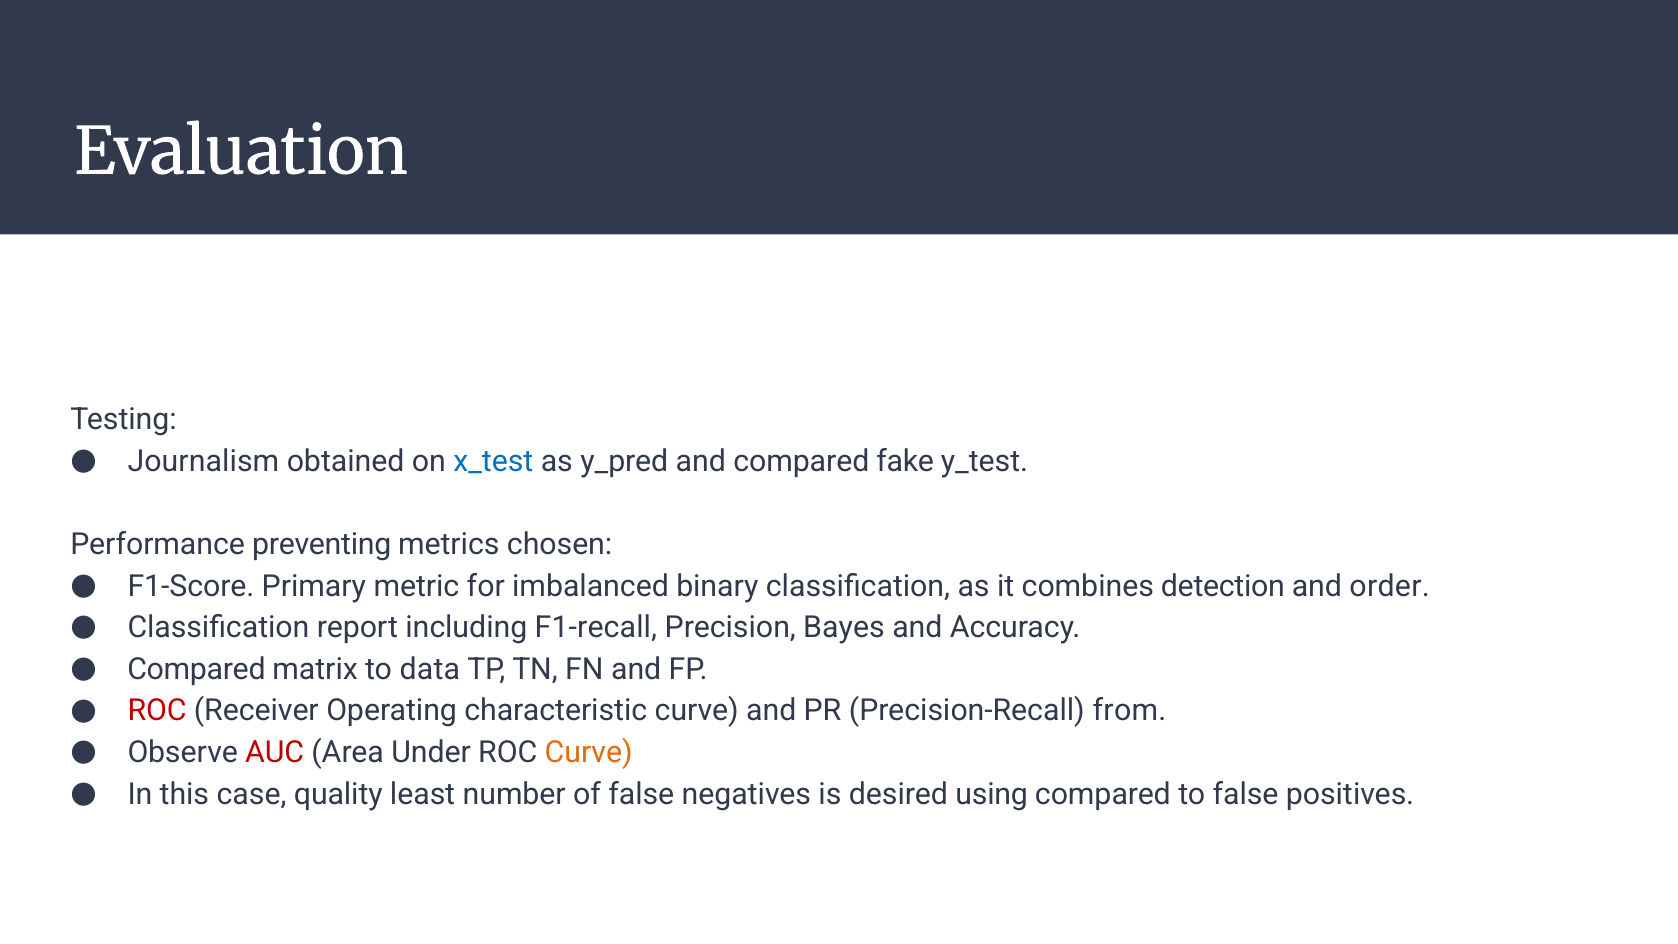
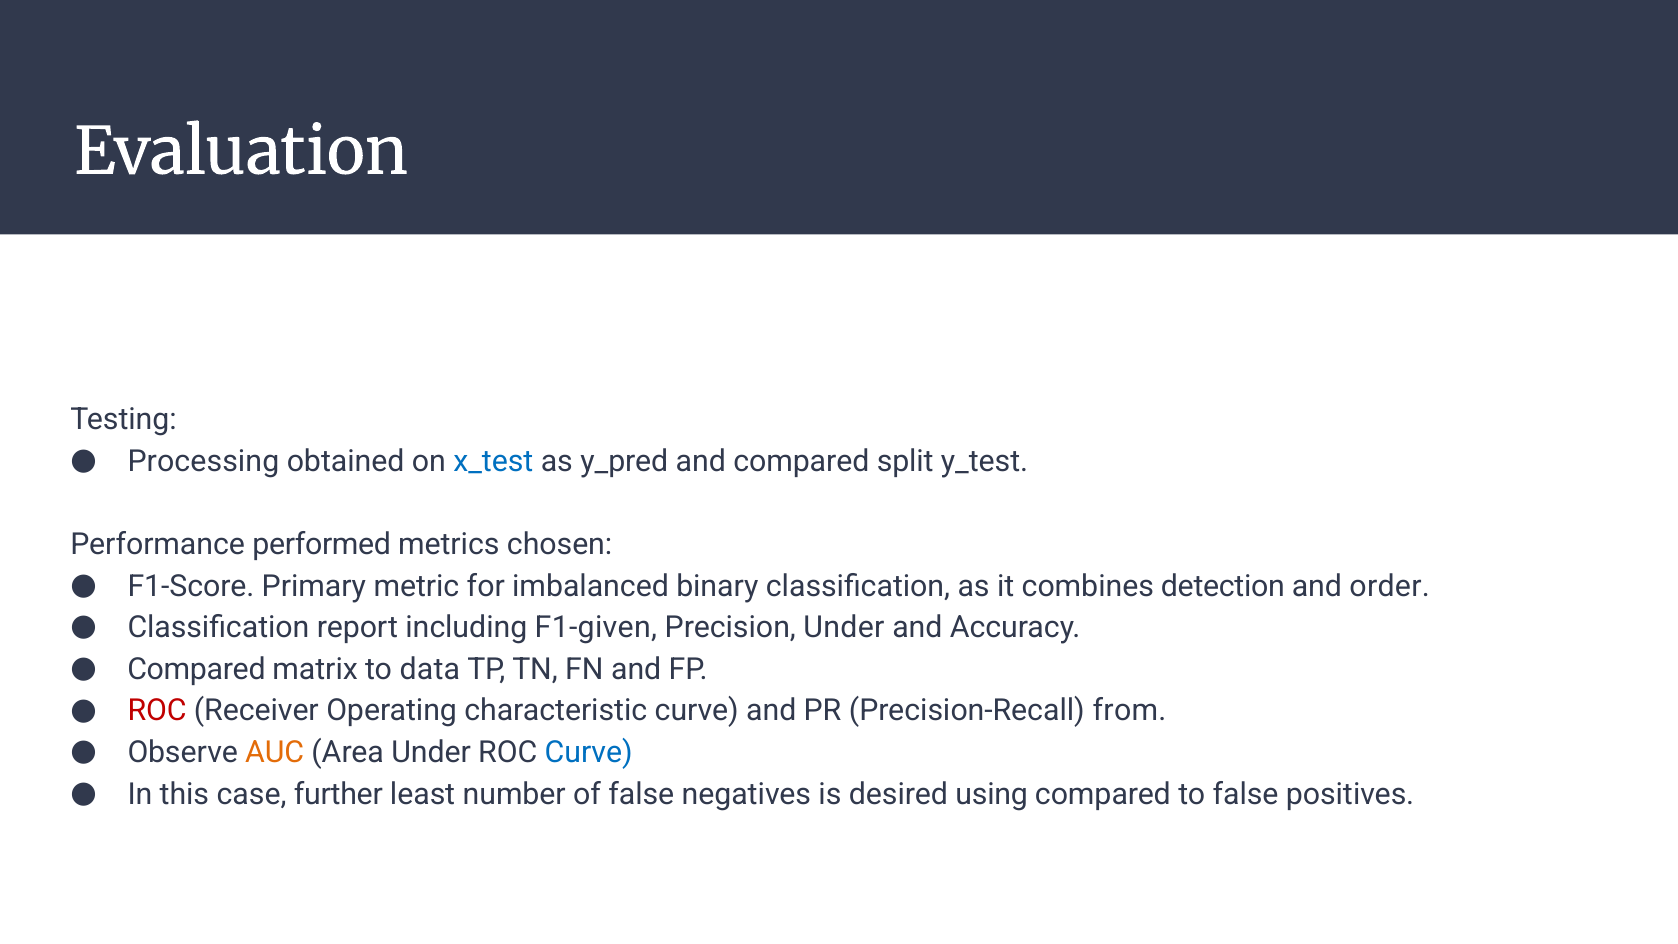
Journalism: Journalism -> Processing
fake: fake -> split
preventing: preventing -> performed
F1-recall: F1-recall -> F1-given
Precision Bayes: Bayes -> Under
AUC colour: red -> orange
Curve at (589, 752) colour: orange -> blue
quality: quality -> further
